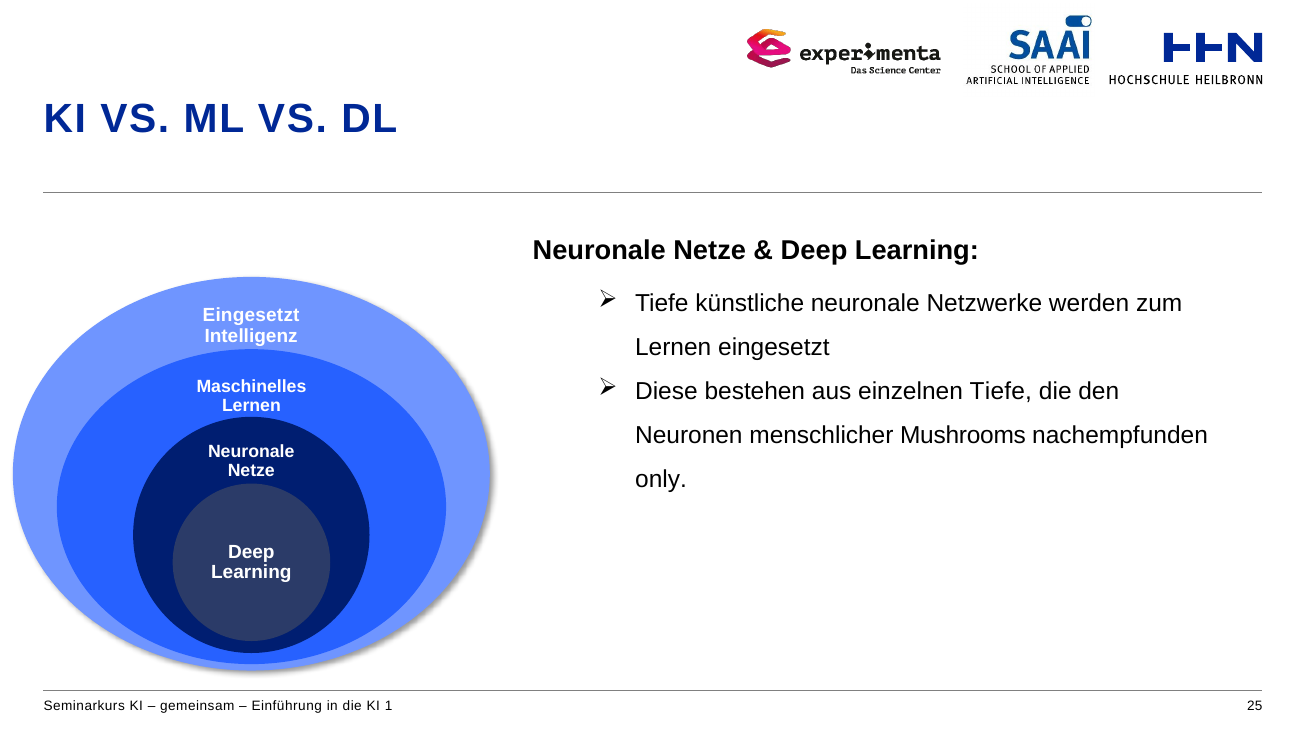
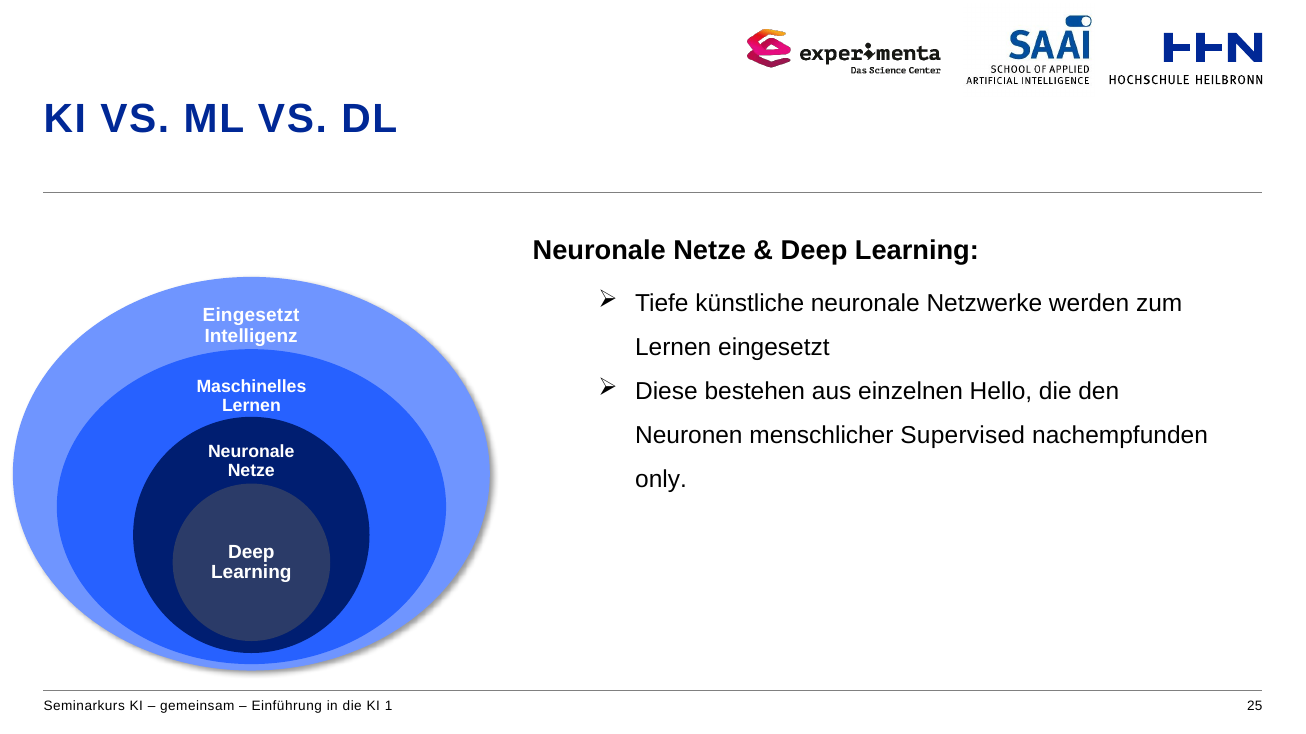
einzelnen Tiefe: Tiefe -> Hello
Mushrooms: Mushrooms -> Supervised
